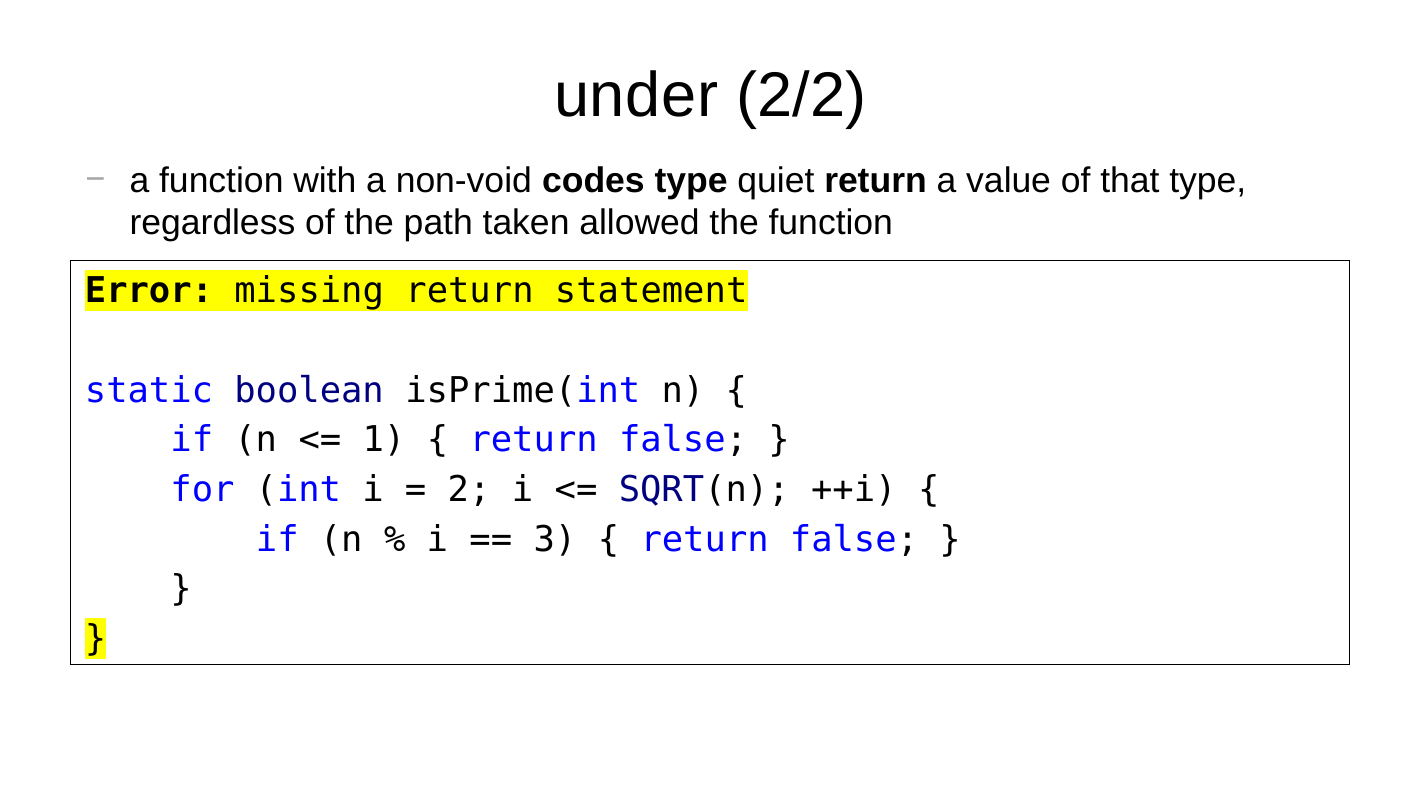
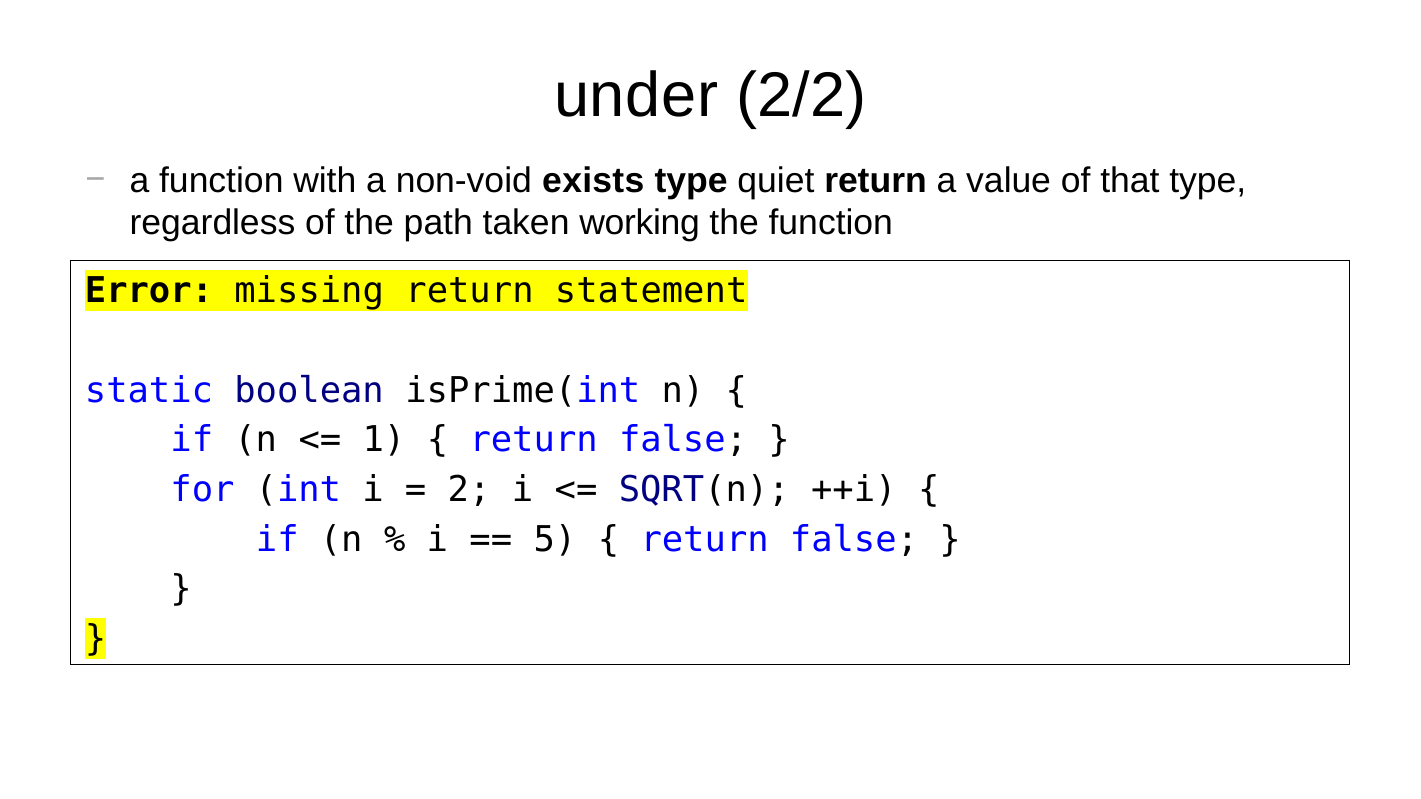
codes: codes -> exists
allowed: allowed -> working
3: 3 -> 5
